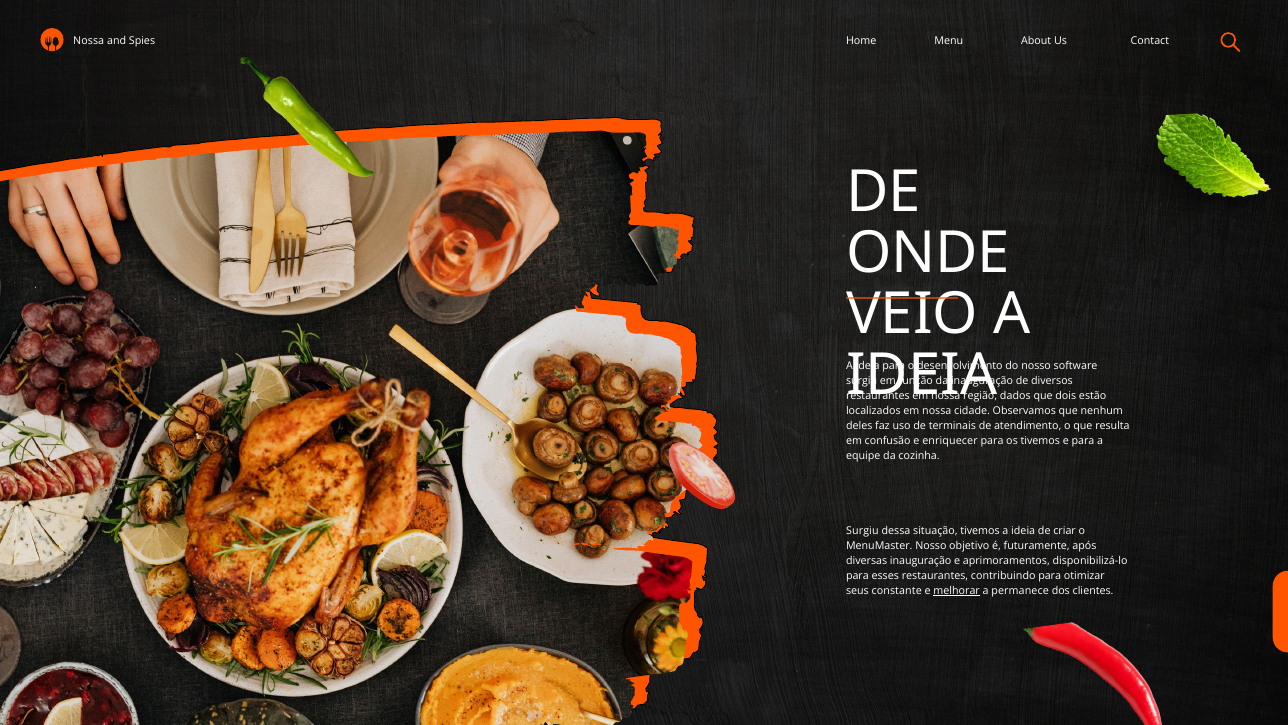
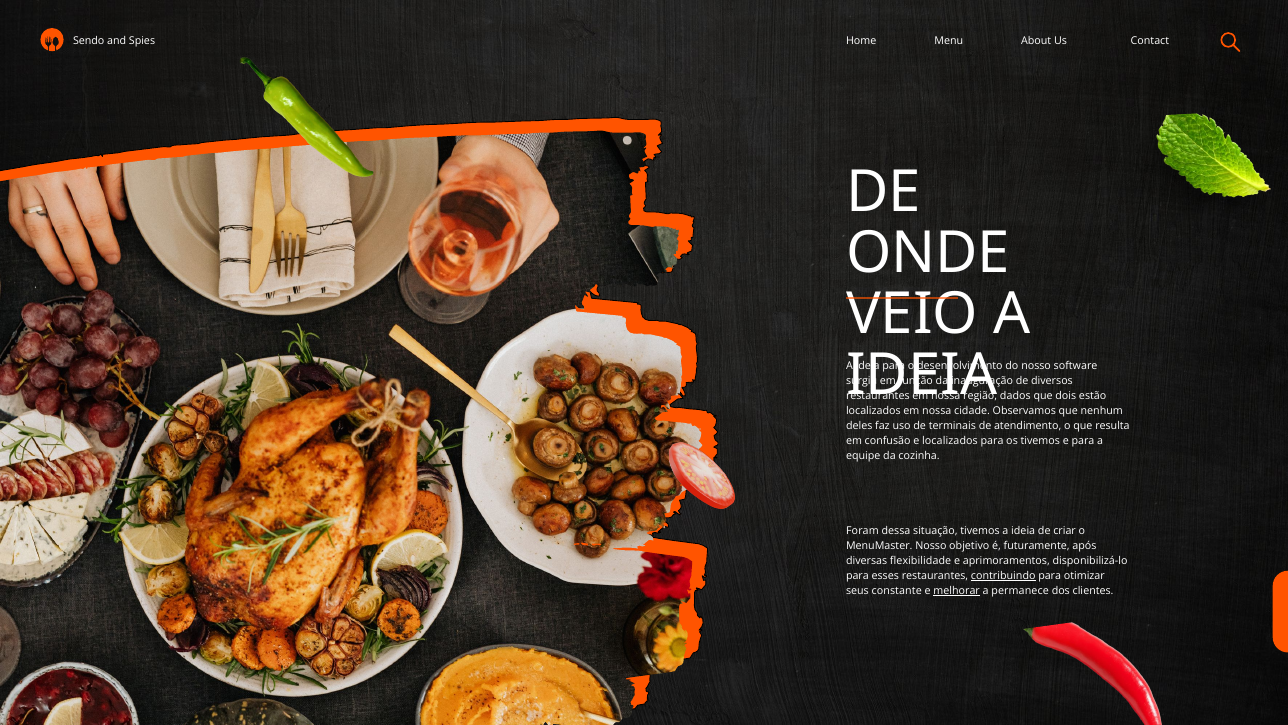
Nossa at (89, 41): Nossa -> Sendo
e enriquecer: enriquecer -> localizados
Surgiu at (862, 530): Surgiu -> Foram
diversas inauguração: inauguração -> flexibilidade
contribuindo underline: none -> present
